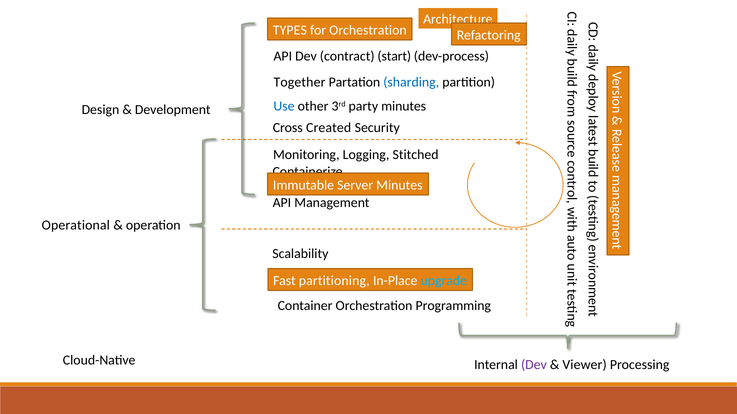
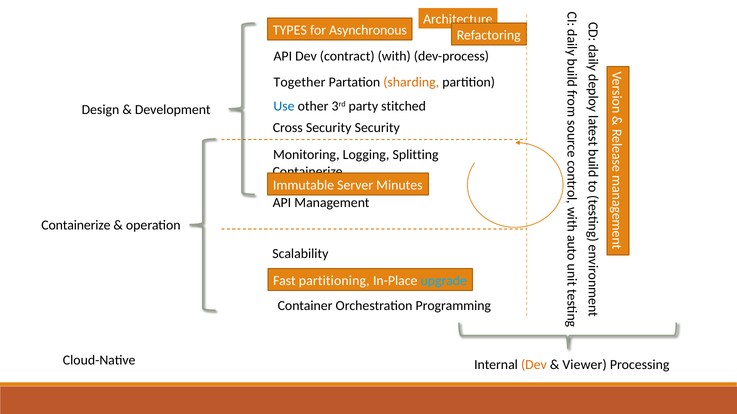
for Orchestration: Orchestration -> Asynchronous
start: start -> with
sharding colour: blue -> orange
party minutes: minutes -> stitched
Cross Created: Created -> Security
Stitched: Stitched -> Splitting
Operational at (76, 226): Operational -> Containerize
Dev at (534, 365) colour: purple -> orange
